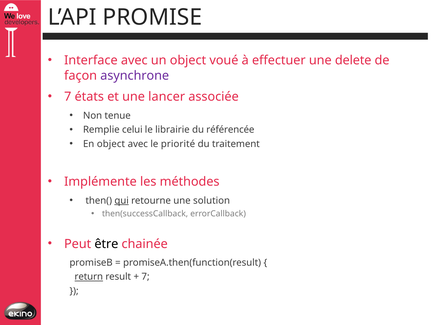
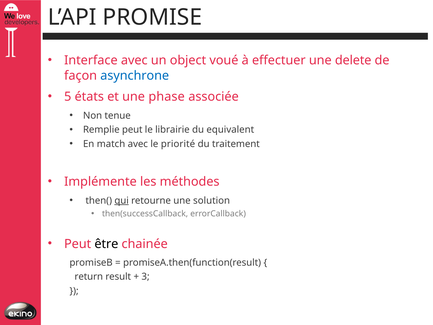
asynchrone colour: purple -> blue
7 at (68, 97): 7 -> 5
lancer: lancer -> phase
Remplie celui: celui -> peut
référencée: référencée -> equivalent
En object: object -> match
return underline: present -> none
7 at (146, 277): 7 -> 3
